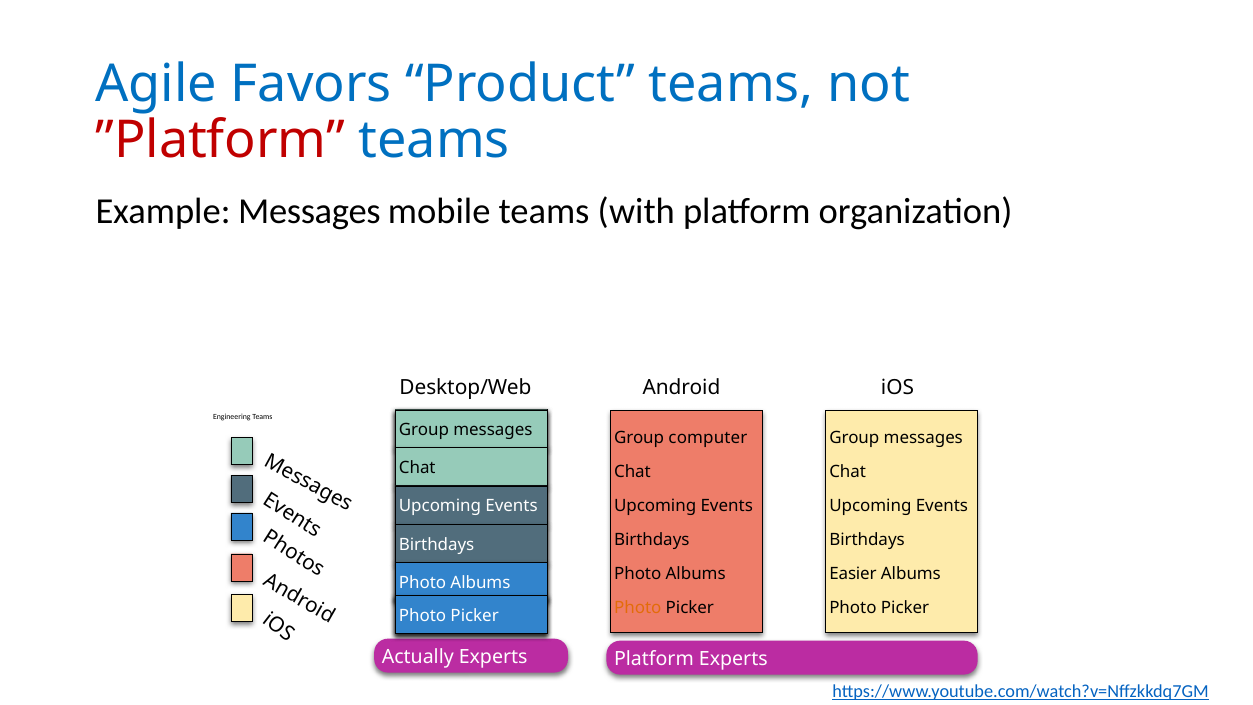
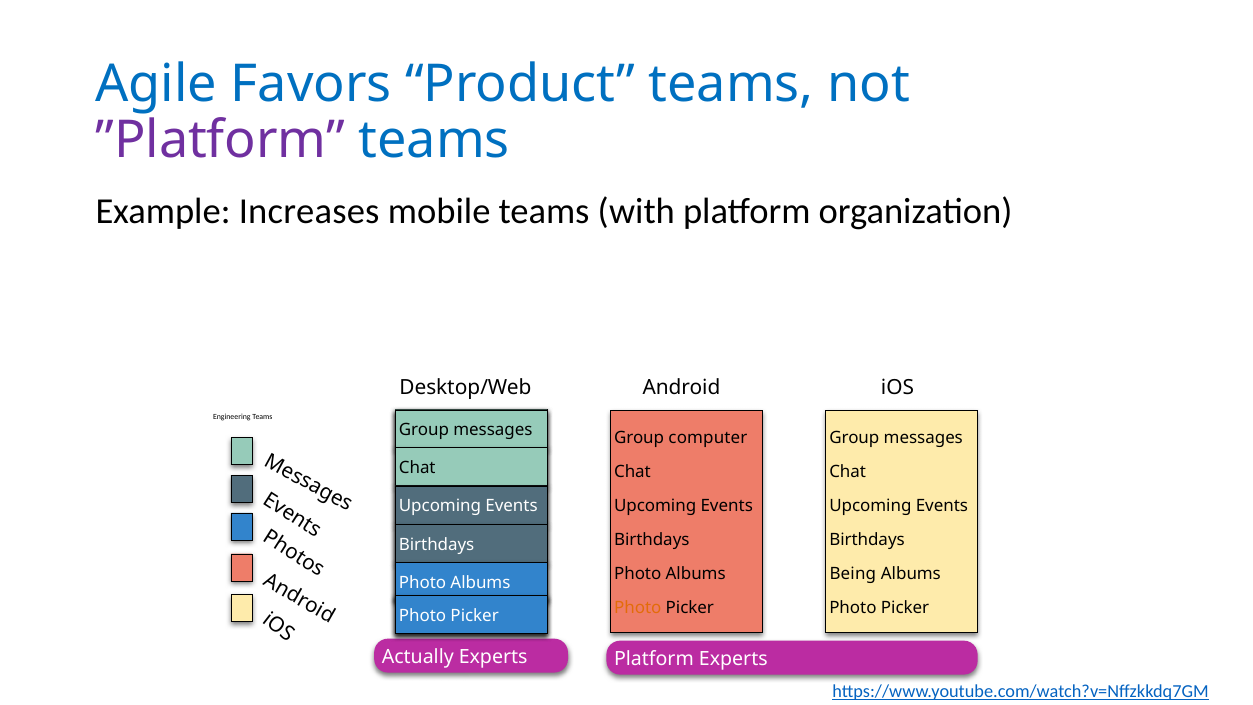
”Platform colour: red -> purple
Example Messages: Messages -> Increases
Easier: Easier -> Being
